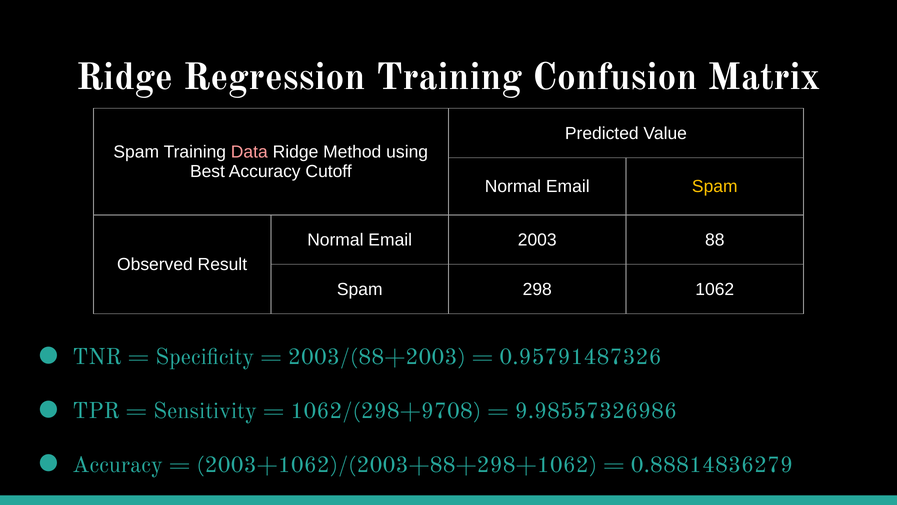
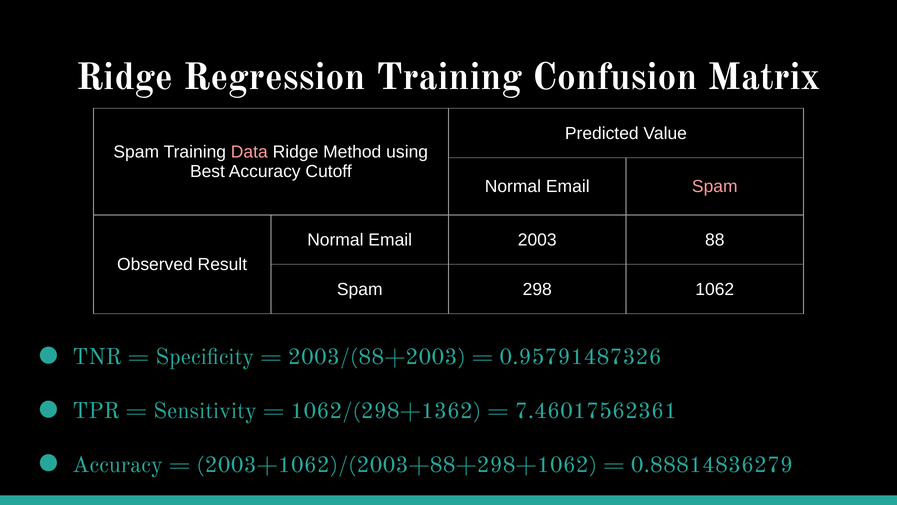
Spam at (715, 186) colour: yellow -> pink
1062/(298+9708: 1062/(298+9708 -> 1062/(298+1362
9.98557326986: 9.98557326986 -> 7.46017562361
